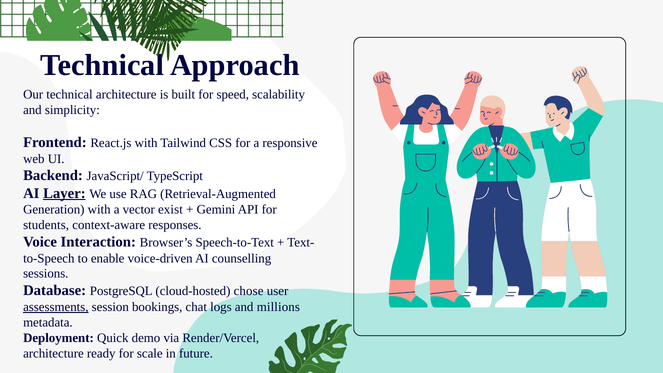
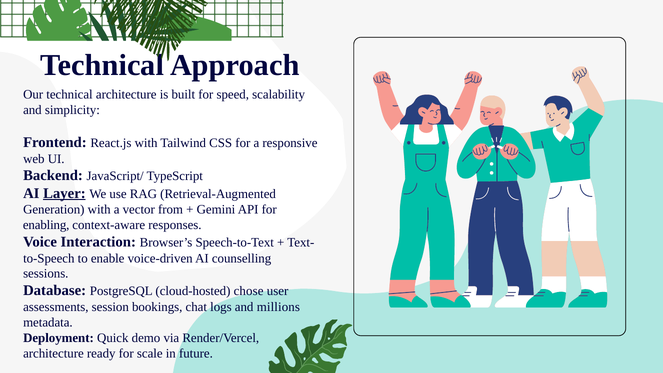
exist: exist -> from
students: students -> enabling
assessments underline: present -> none
